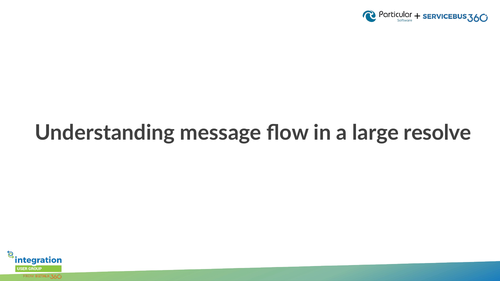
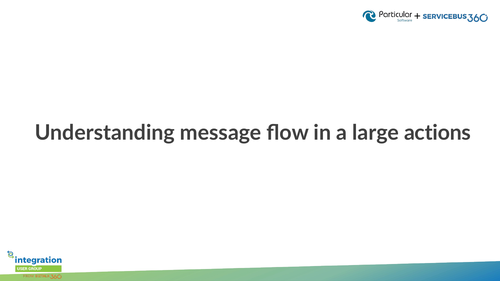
resolve: resolve -> actions
